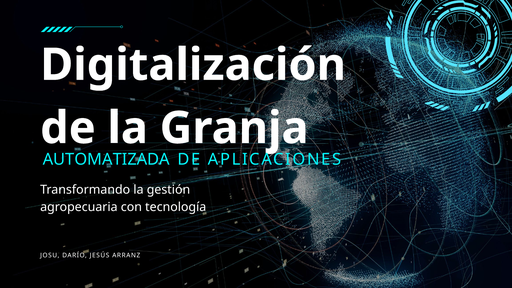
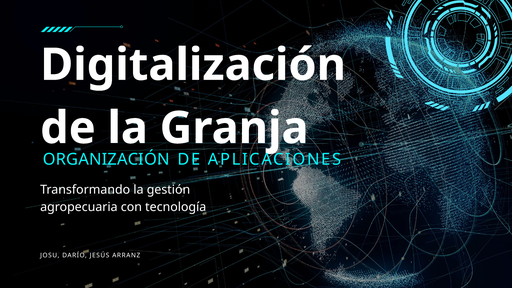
AUTOMATIZADA: AUTOMATIZADA -> ORGANIZACIÓN
